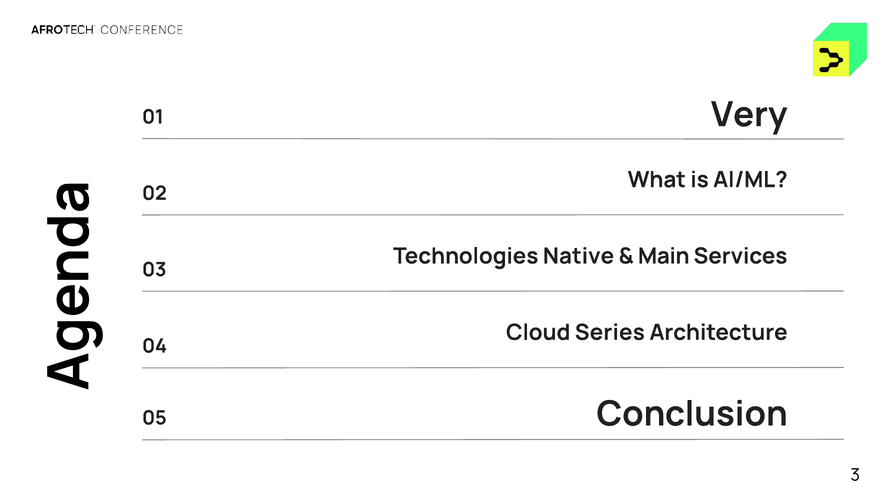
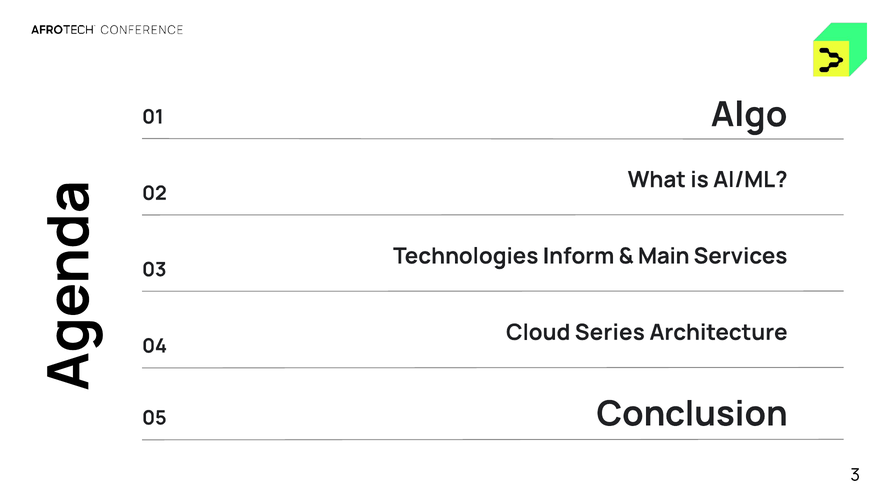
Very: Very -> Algo
Native: Native -> Inform
